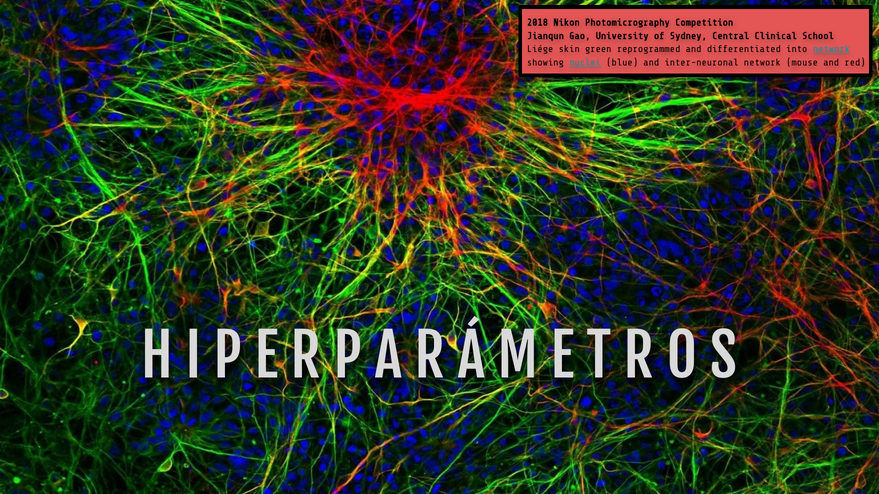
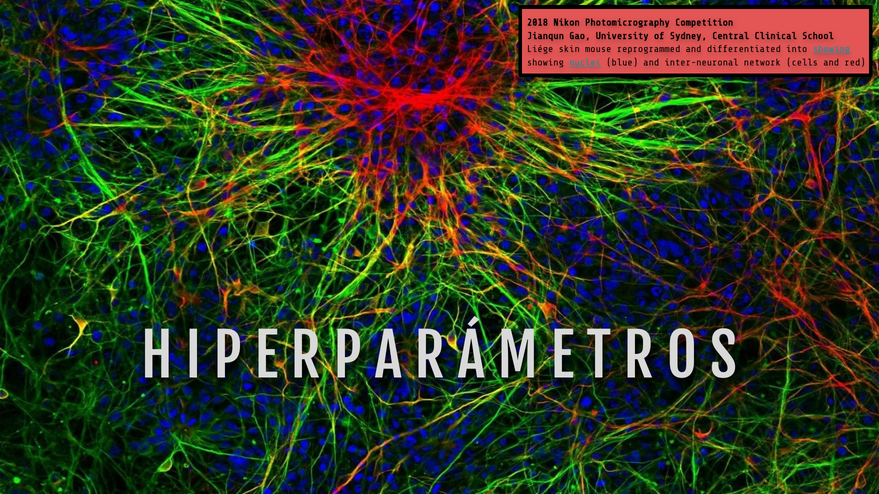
green: green -> mouse
into network: network -> showing
mouse: mouse -> cells
